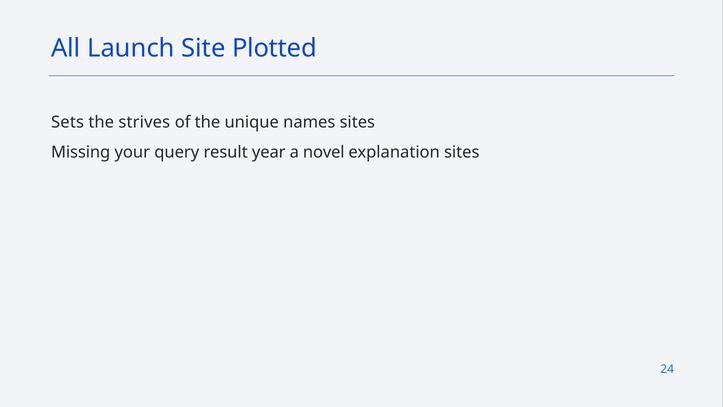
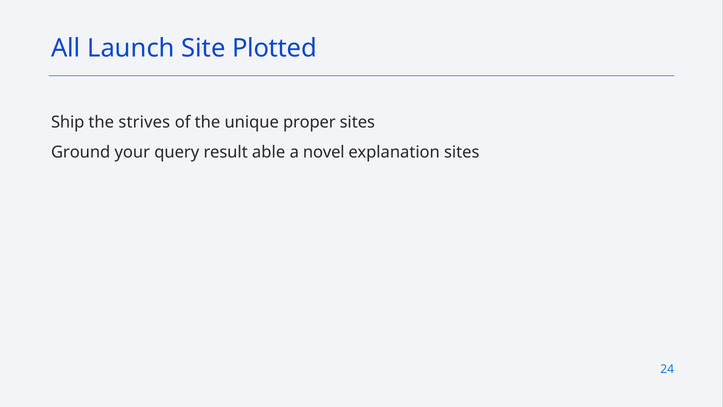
Sets: Sets -> Ship
names: names -> proper
Missing: Missing -> Ground
year: year -> able
